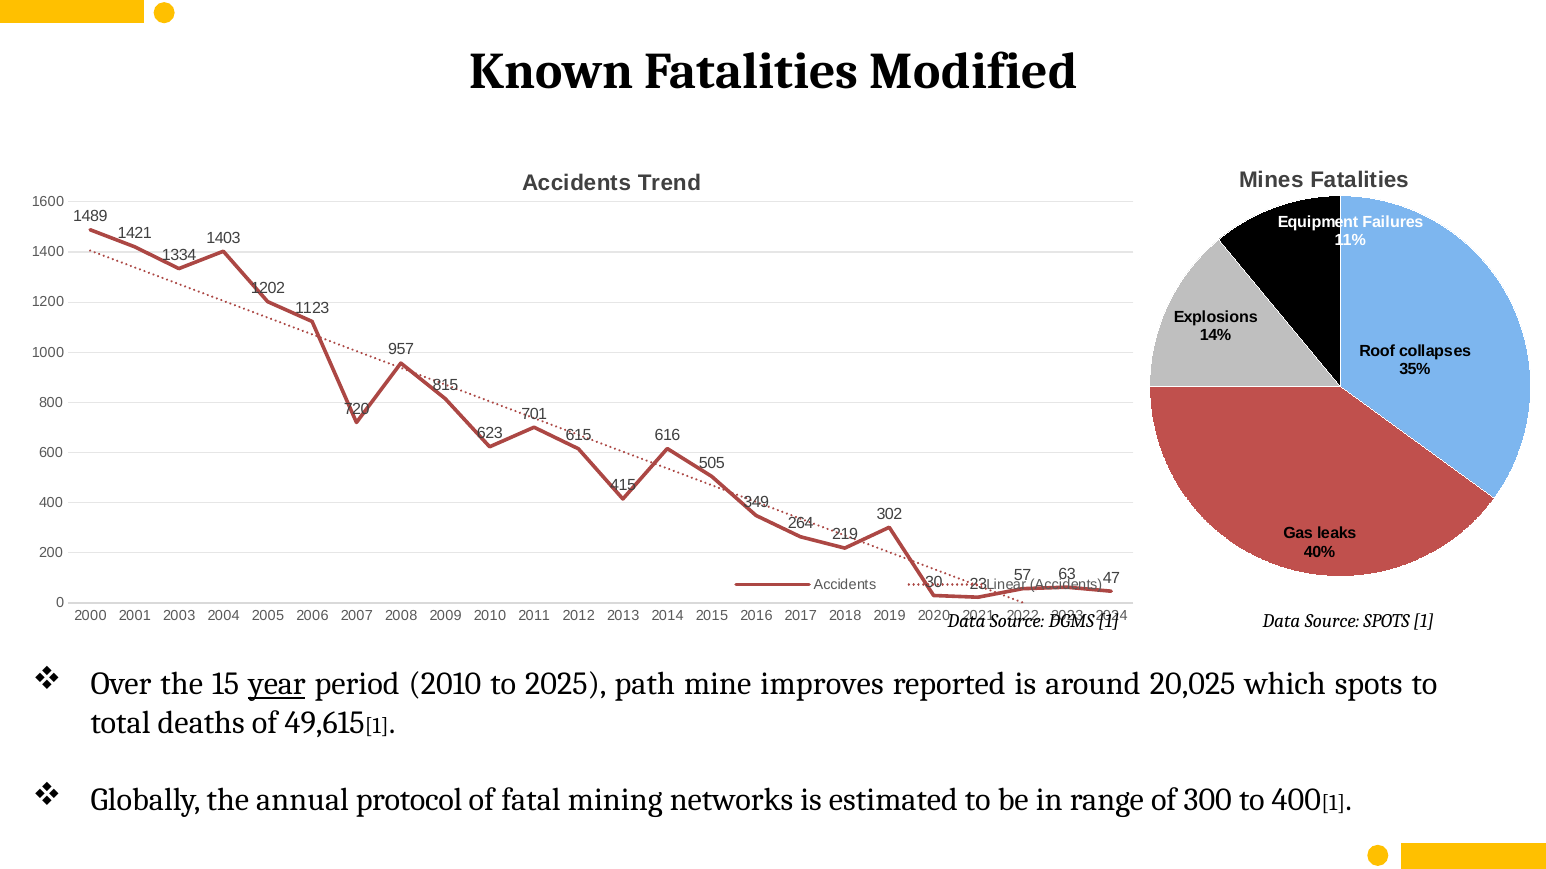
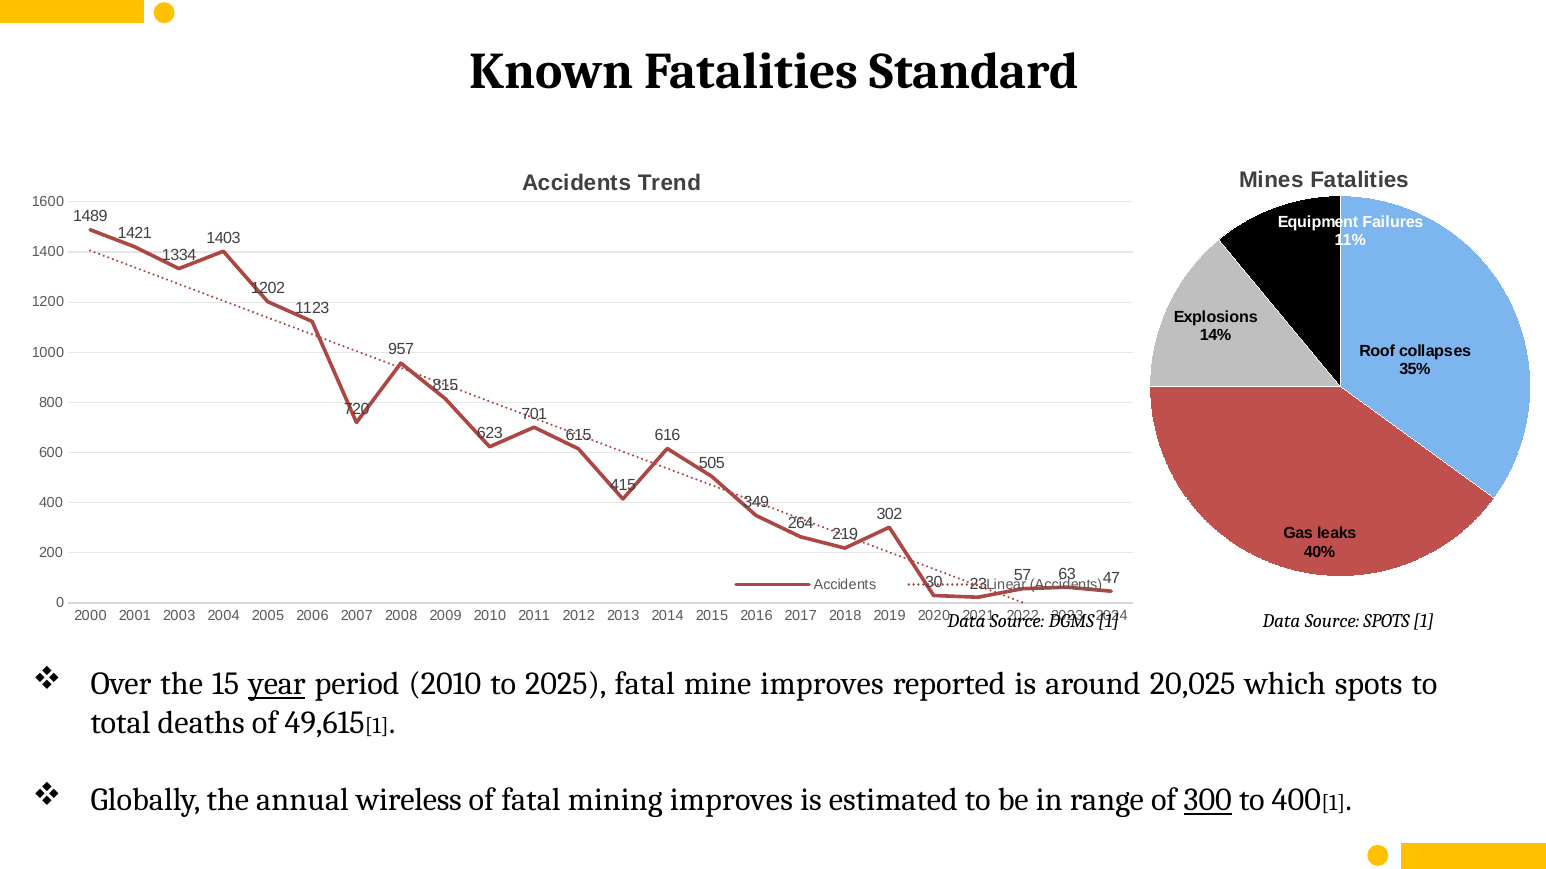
Modified: Modified -> Standard
2025 path: path -> fatal
protocol: protocol -> wireless
mining networks: networks -> improves
300 underline: none -> present
